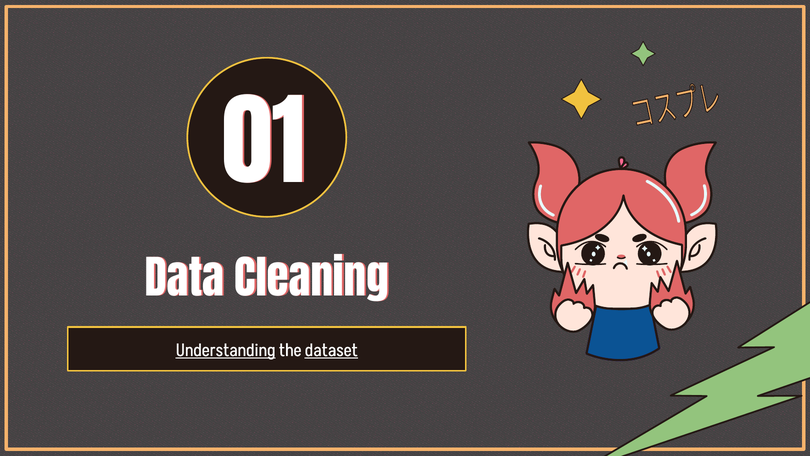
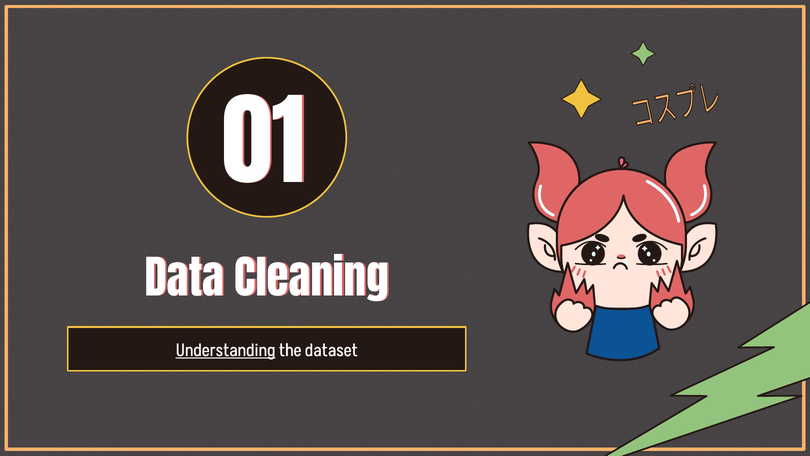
dataset underline: present -> none
